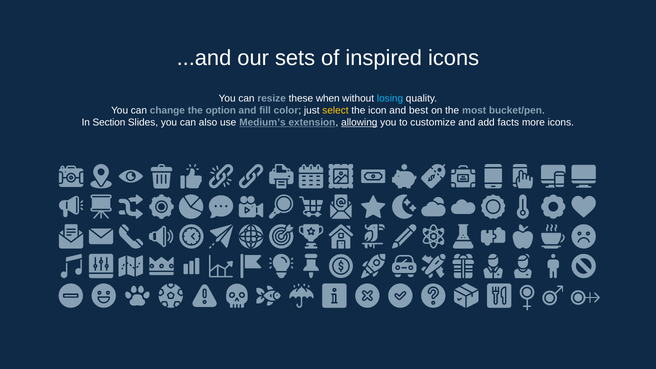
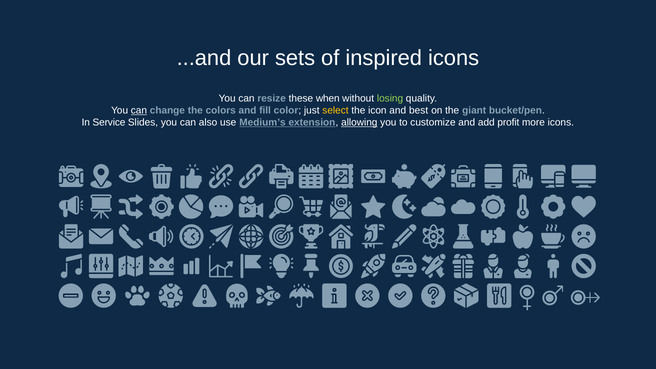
losing colour: light blue -> light green
can at (139, 111) underline: none -> present
option: option -> colors
most: most -> giant
Section: Section -> Service
facts: facts -> profit
